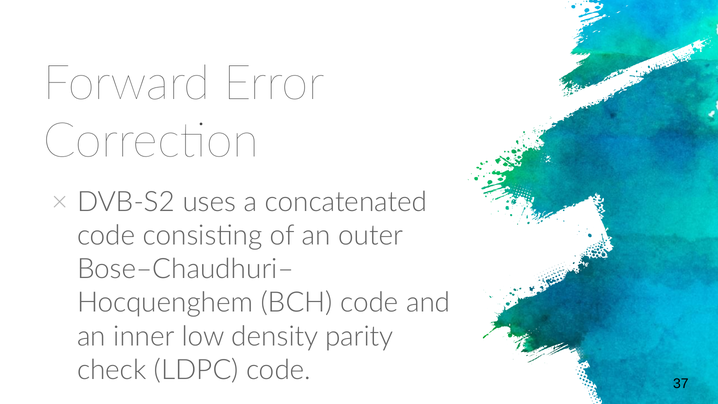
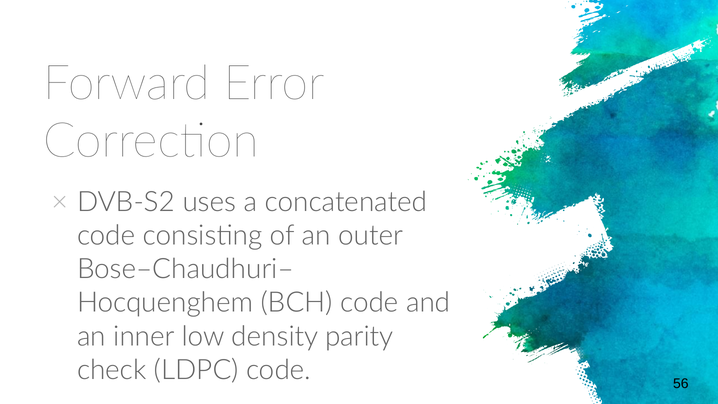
37: 37 -> 56
